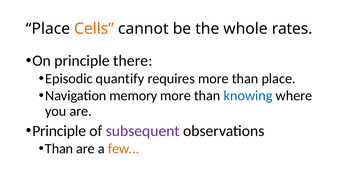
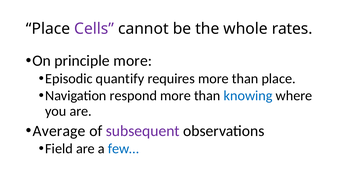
Cells colour: orange -> purple
principle there: there -> more
memory: memory -> respond
Principle at (59, 131): Principle -> Average
Than at (59, 149): Than -> Field
few… colour: orange -> blue
